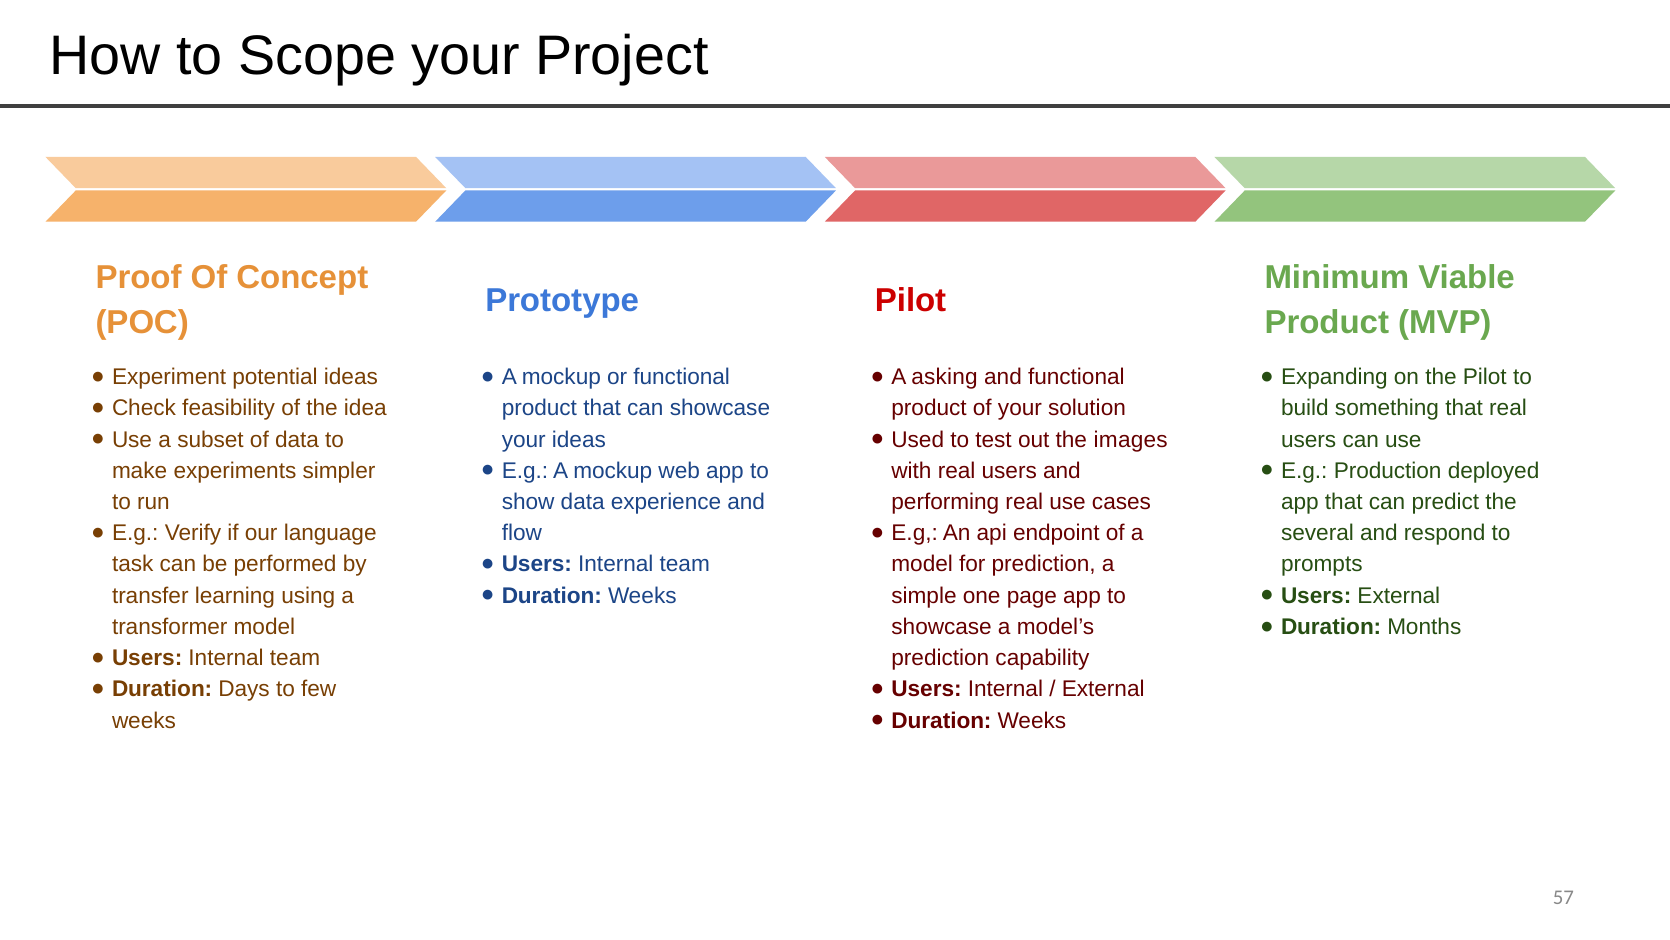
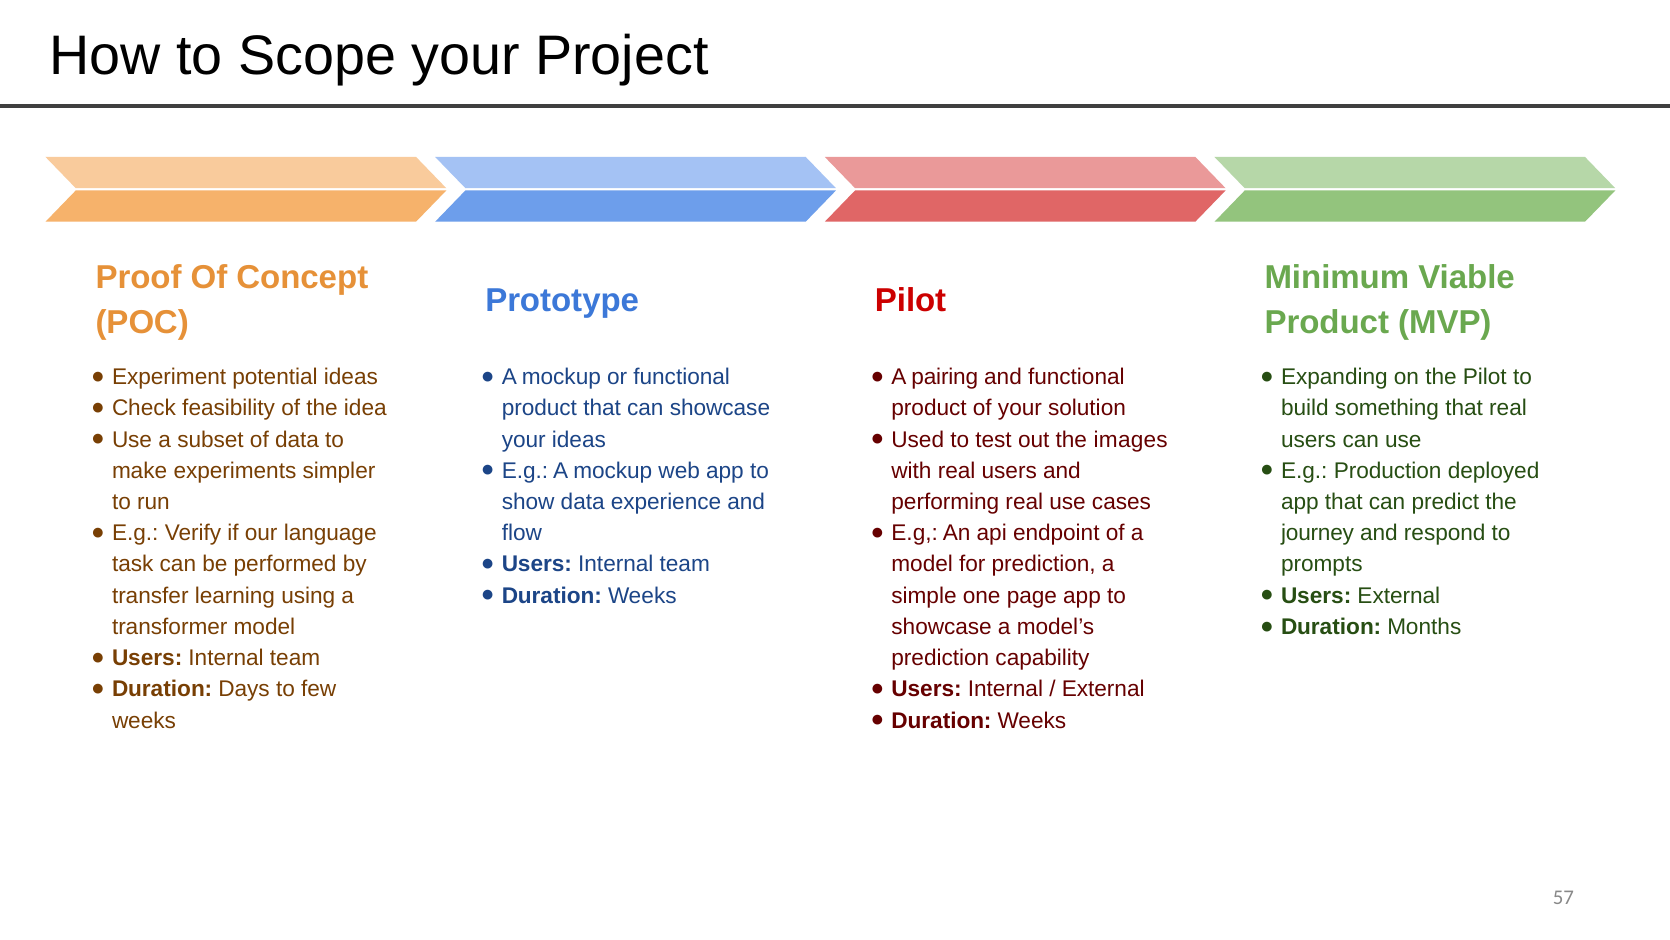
asking: asking -> pairing
several: several -> journey
